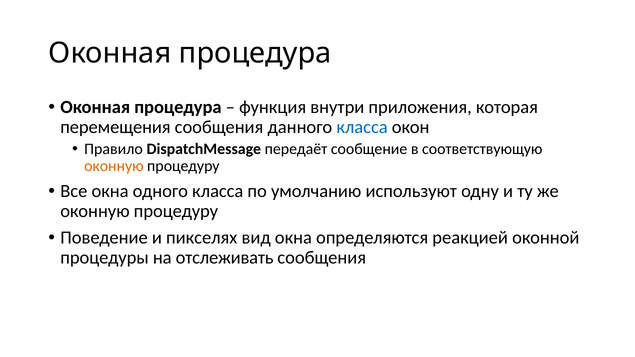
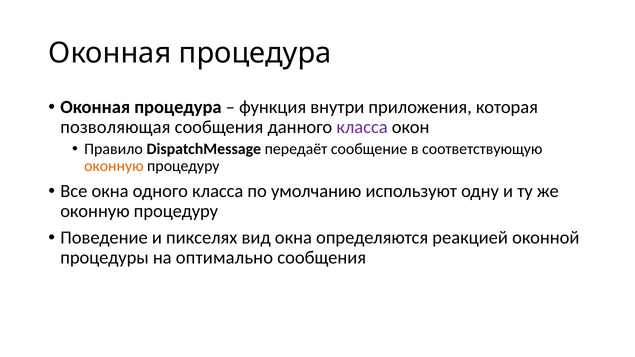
перемещения: перемещения -> позволяющая
класса at (362, 127) colour: blue -> purple
отслеживать: отслеживать -> оптимально
